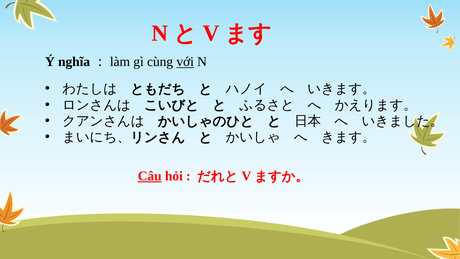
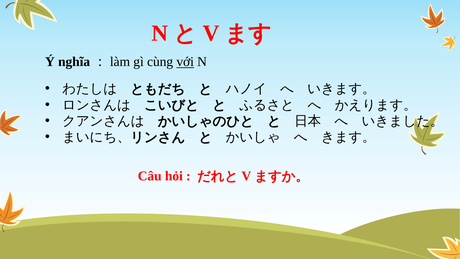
Câu underline: present -> none
